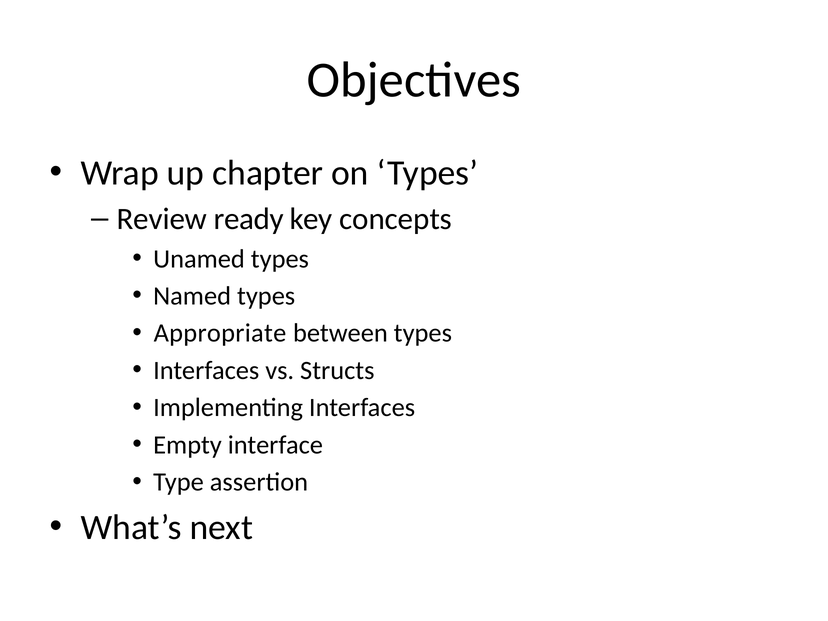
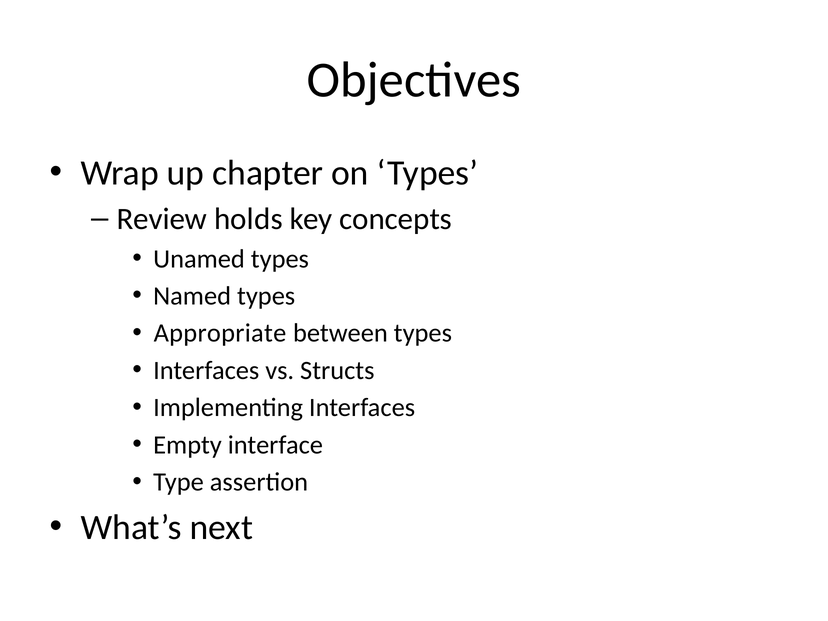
ready: ready -> holds
